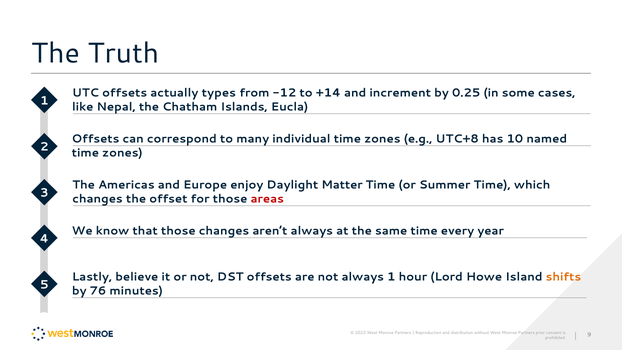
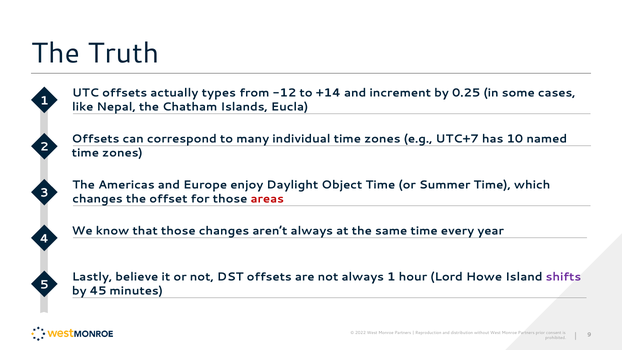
UTC+8: UTC+8 -> UTC+7
Matter: Matter -> Object
shifts colour: orange -> purple
76: 76 -> 45
